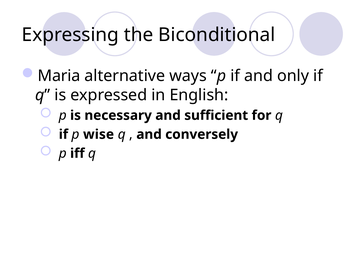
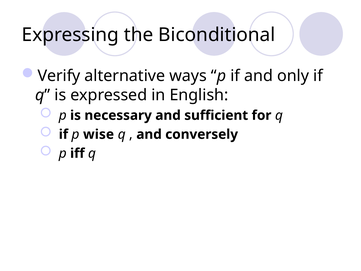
Maria: Maria -> Verify
